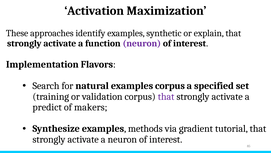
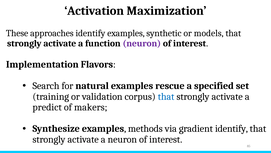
explain: explain -> models
examples corpus: corpus -> rescue
that at (166, 96) colour: purple -> blue
gradient tutorial: tutorial -> identify
